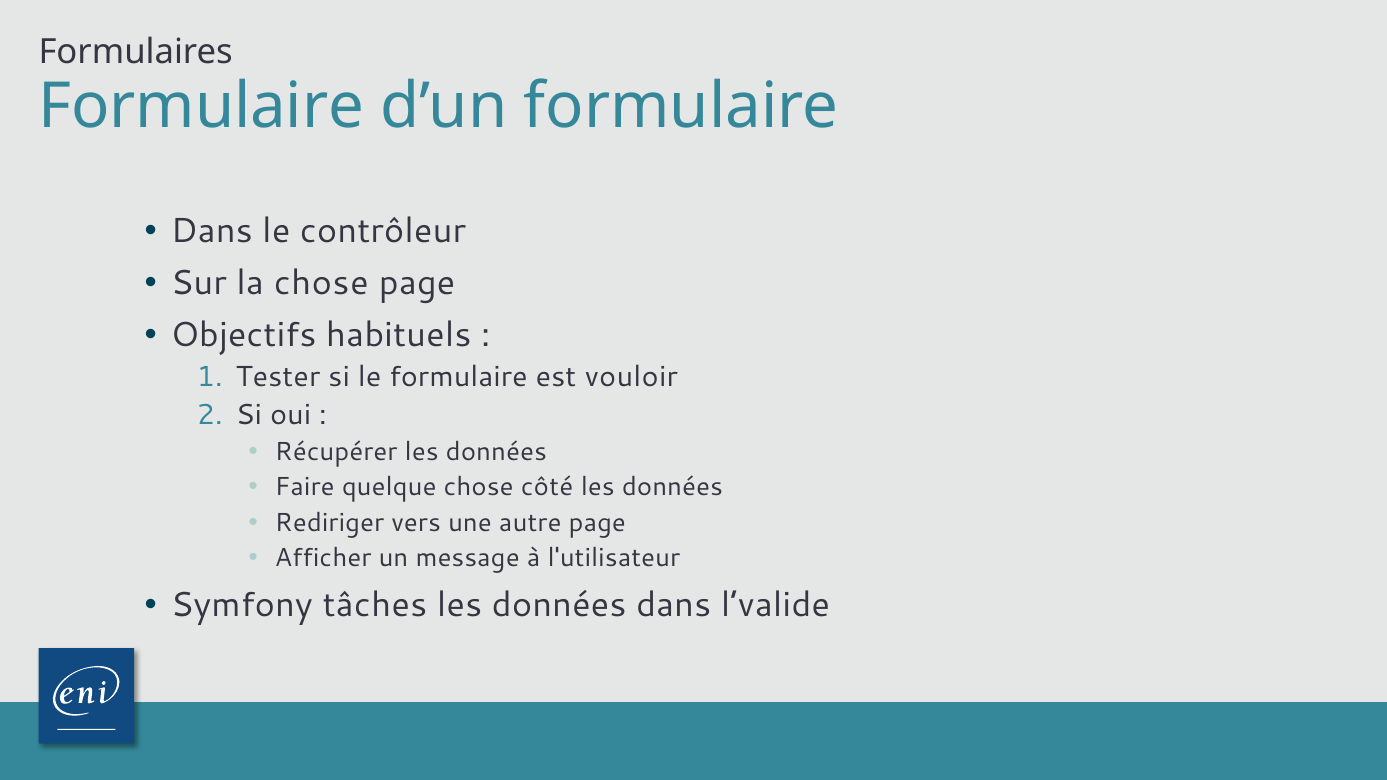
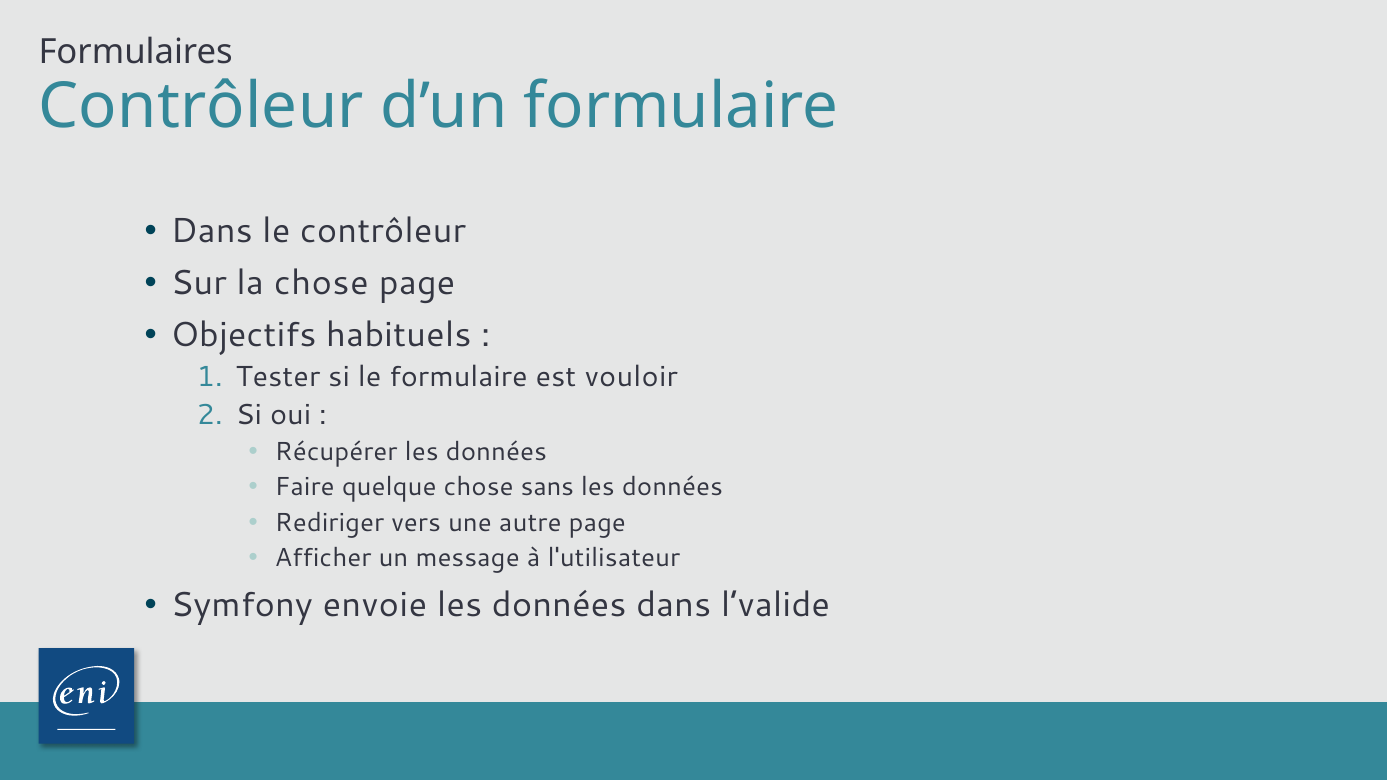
Formulaire at (201, 106): Formulaire -> Contrôleur
côté: côté -> sans
tâches: tâches -> envoie
